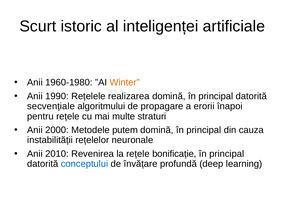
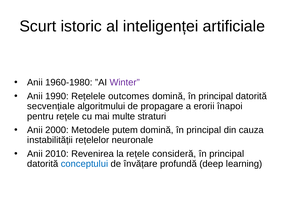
Winter colour: orange -> purple
realizarea: realizarea -> outcomes
bonificație: bonificație -> consideră
